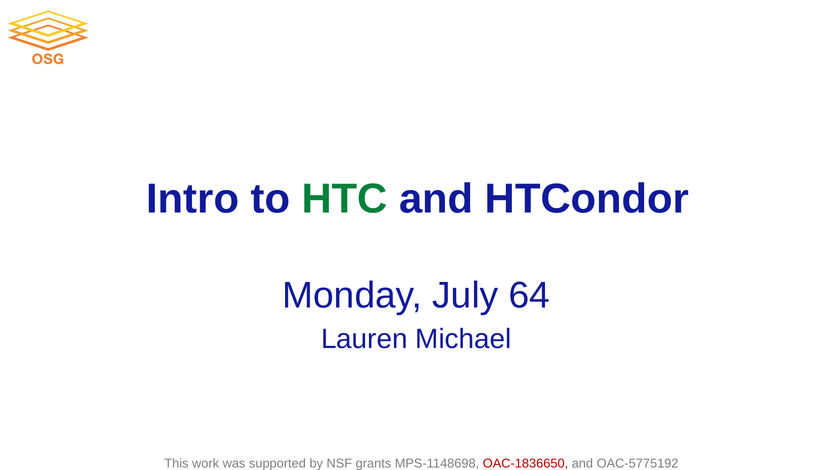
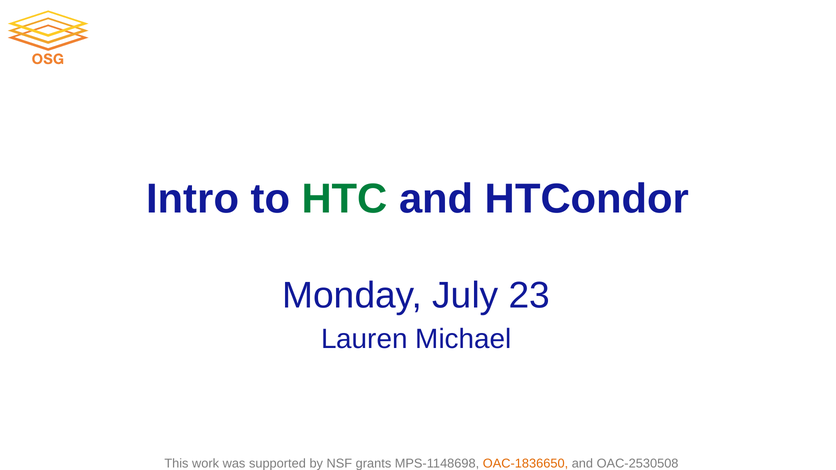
64: 64 -> 23
OAC-1836650 colour: red -> orange
OAC-5775192: OAC-5775192 -> OAC-2530508
